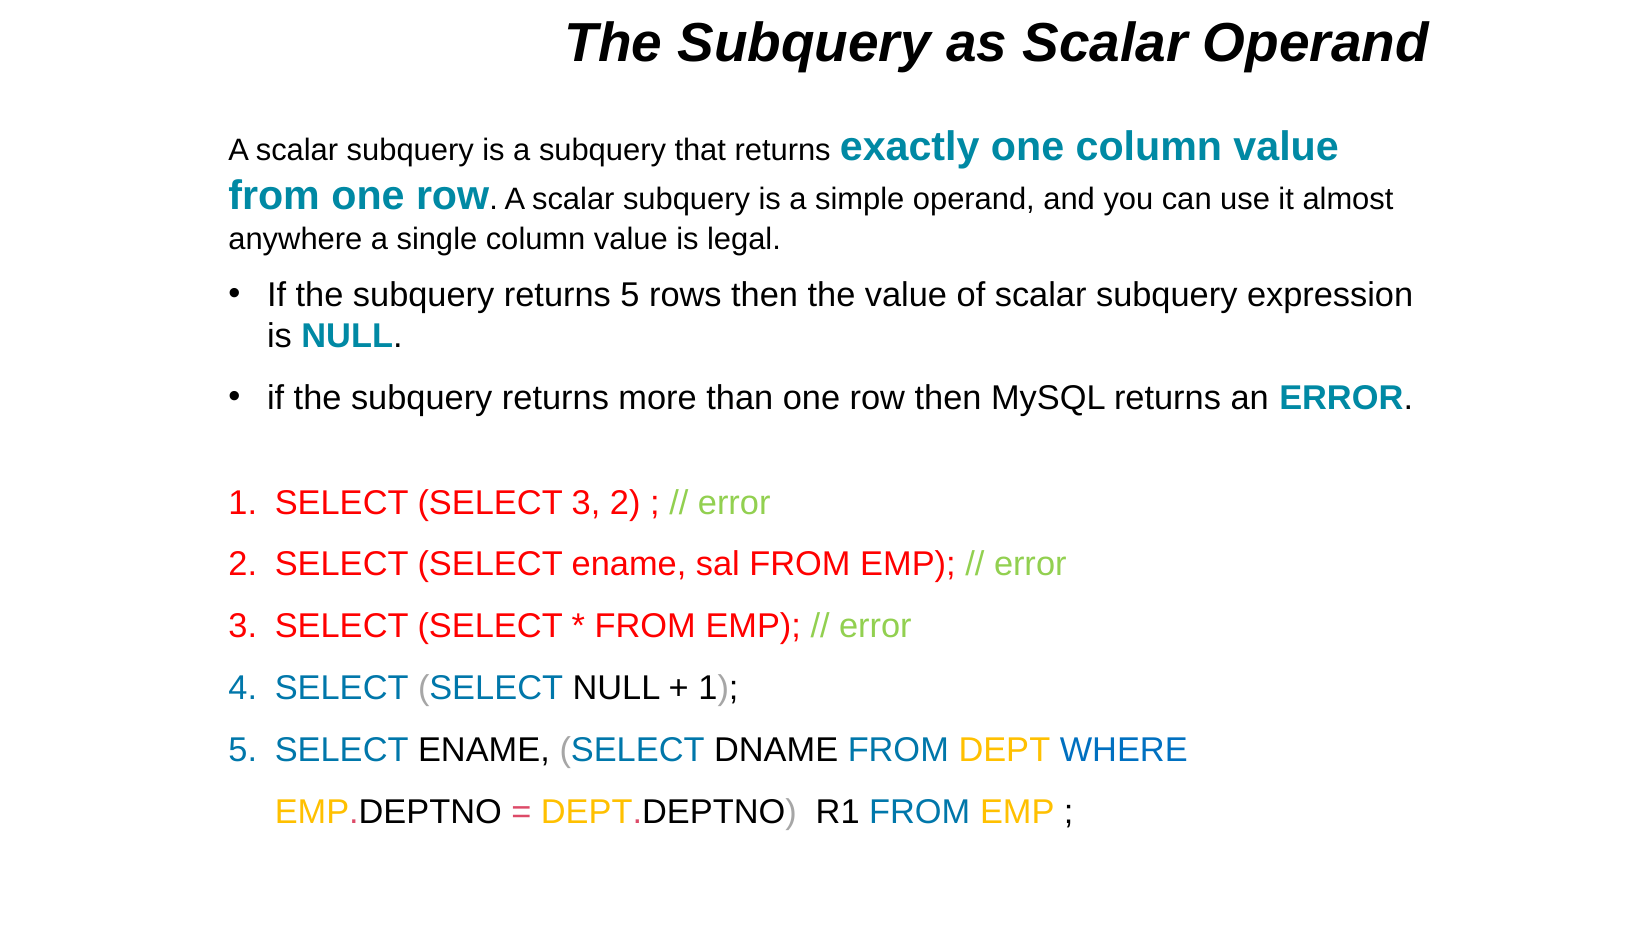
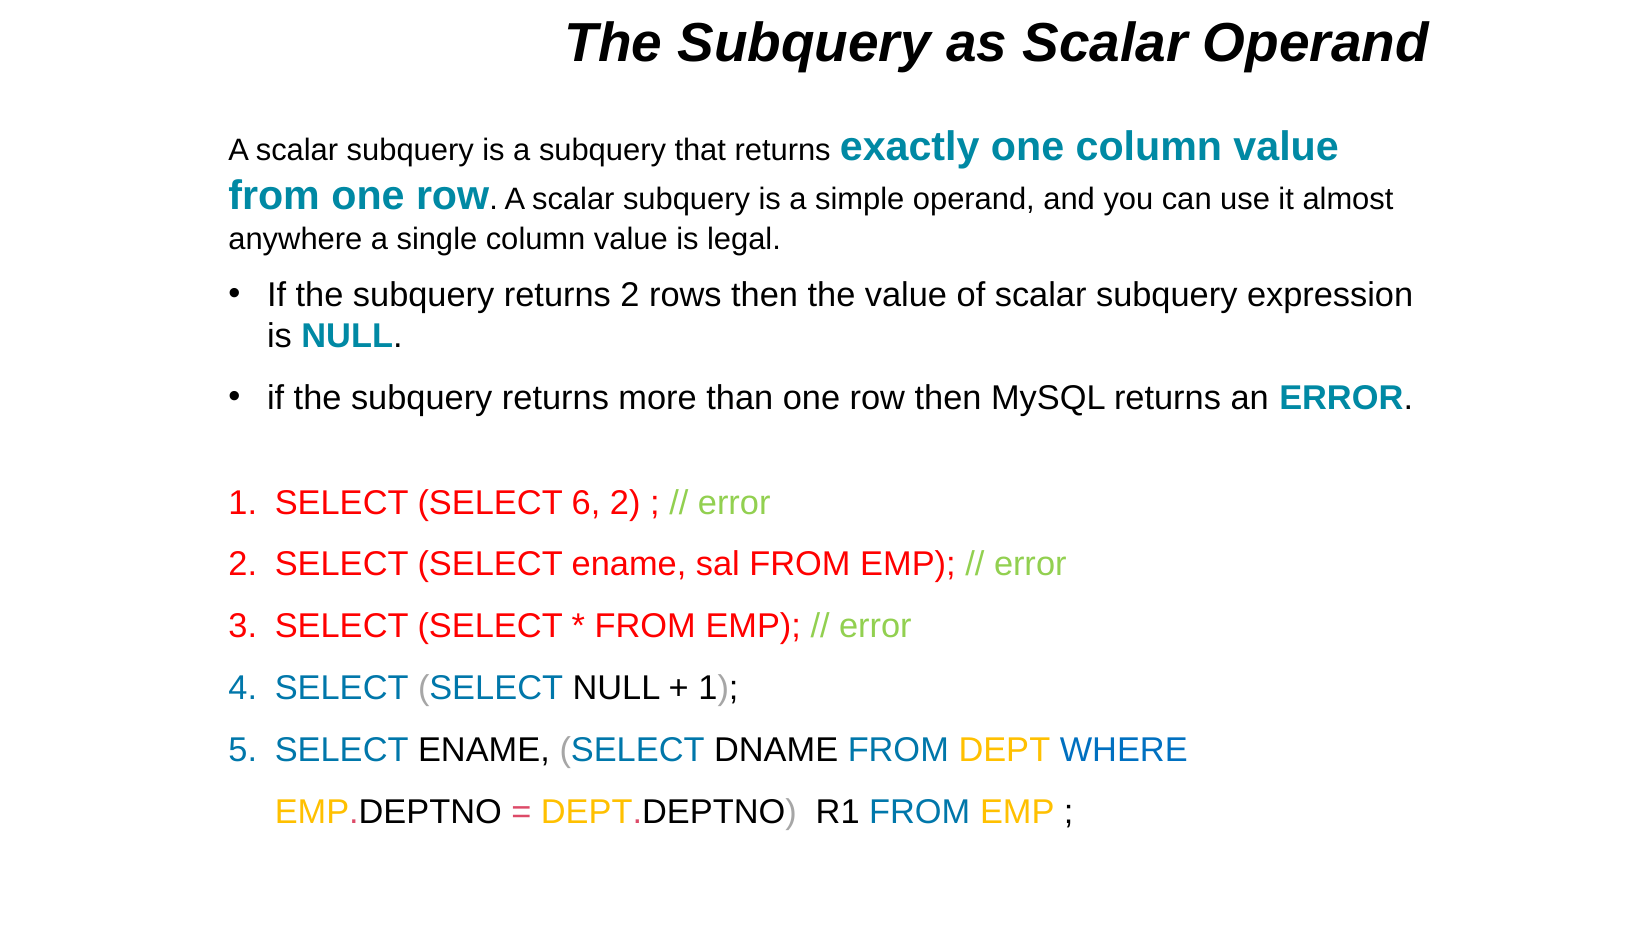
returns 5: 5 -> 2
SELECT 3: 3 -> 6
